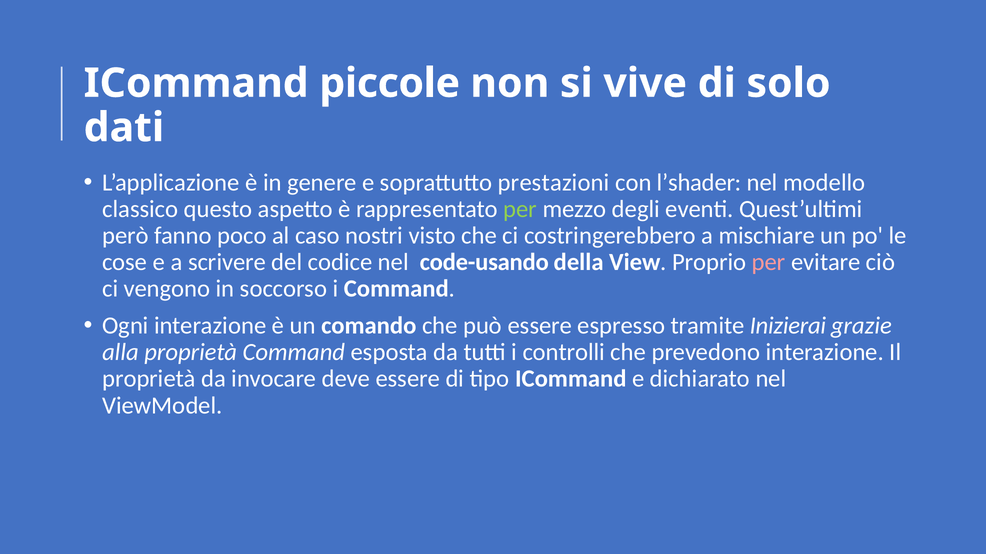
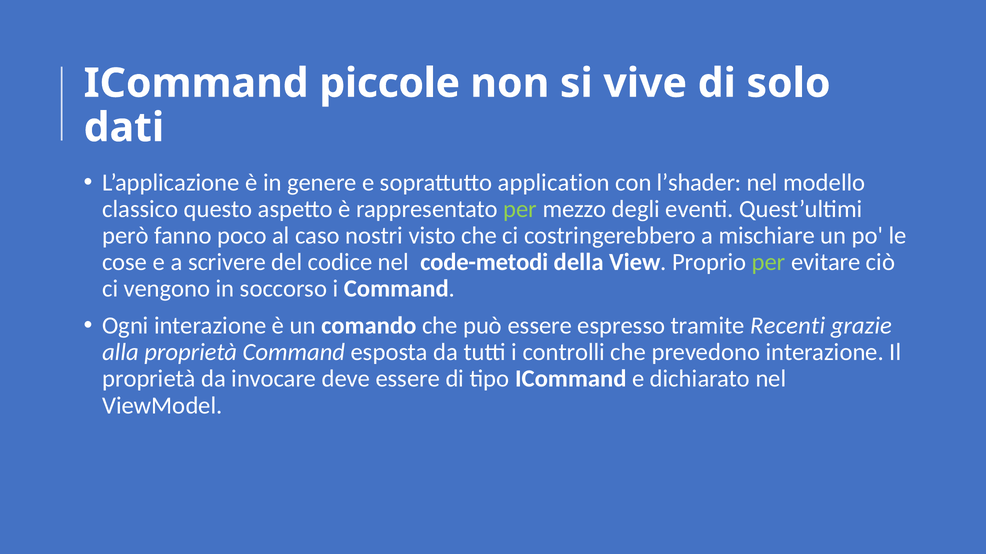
prestazioni: prestazioni -> application
code-usando: code-usando -> code-metodi
per at (769, 263) colour: pink -> light green
Inizierai: Inizierai -> Recenti
